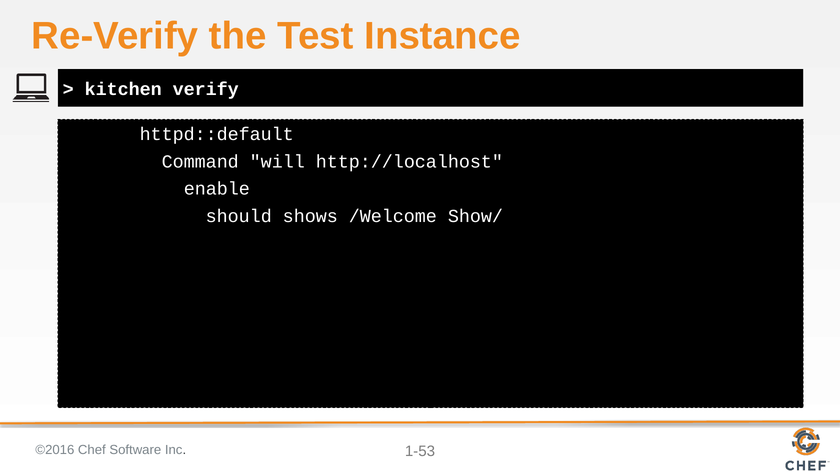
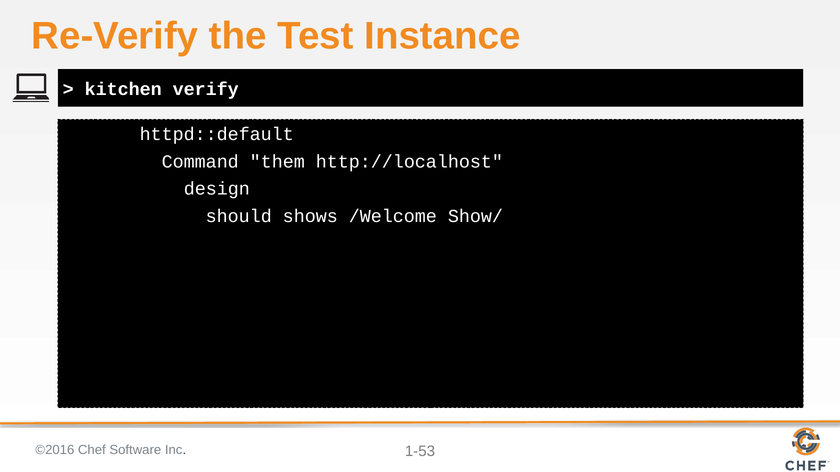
will: will -> them
enable: enable -> design
